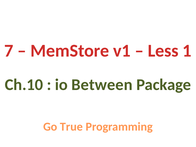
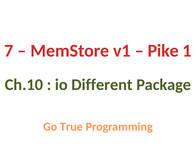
Less: Less -> Pike
Between: Between -> Different
